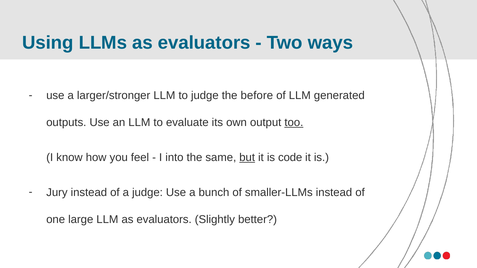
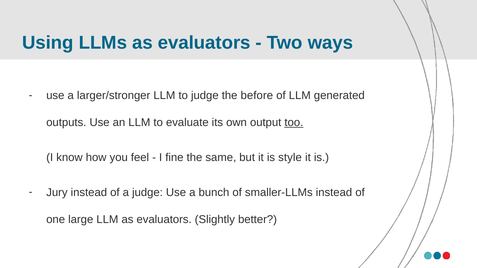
into: into -> fine
but underline: present -> none
code: code -> style
